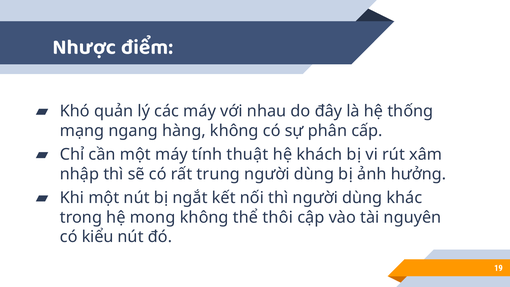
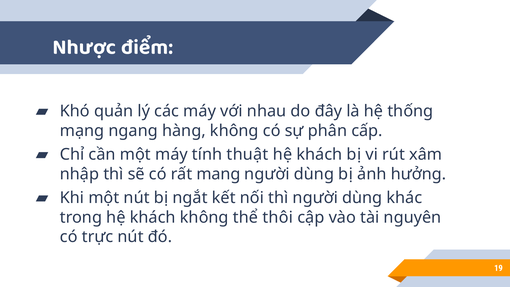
trung: trung -> mang
trong hệ mong: mong -> khách
kiểu: kiểu -> trực
